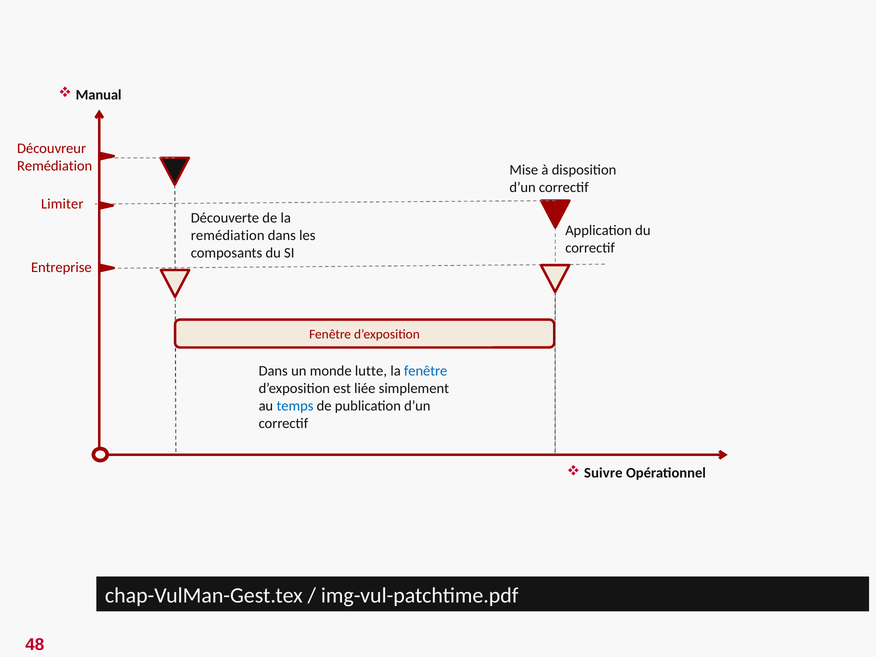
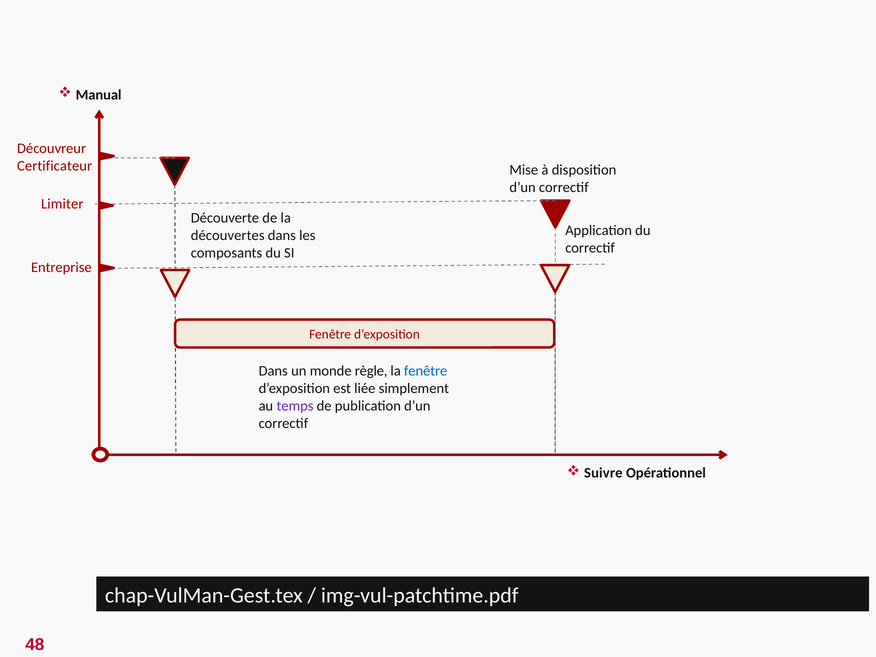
Remédiation at (55, 166): Remédiation -> Certificateur
remédiation at (228, 235): remédiation -> découvertes
lutte: lutte -> règle
temps colour: blue -> purple
